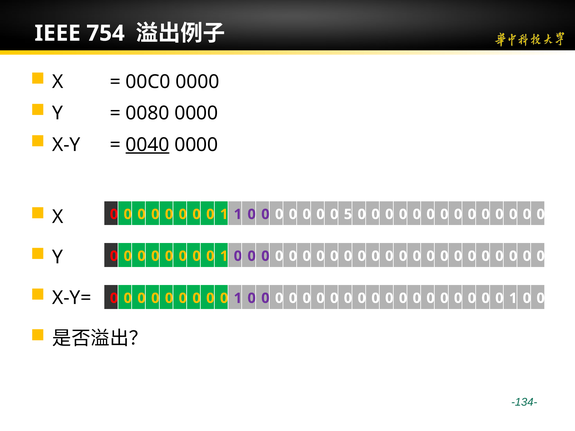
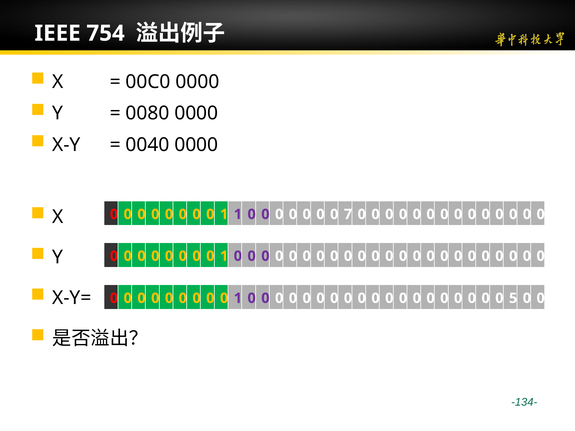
0040 underline: present -> none
5: 5 -> 7
1 at (513, 298): 1 -> 5
